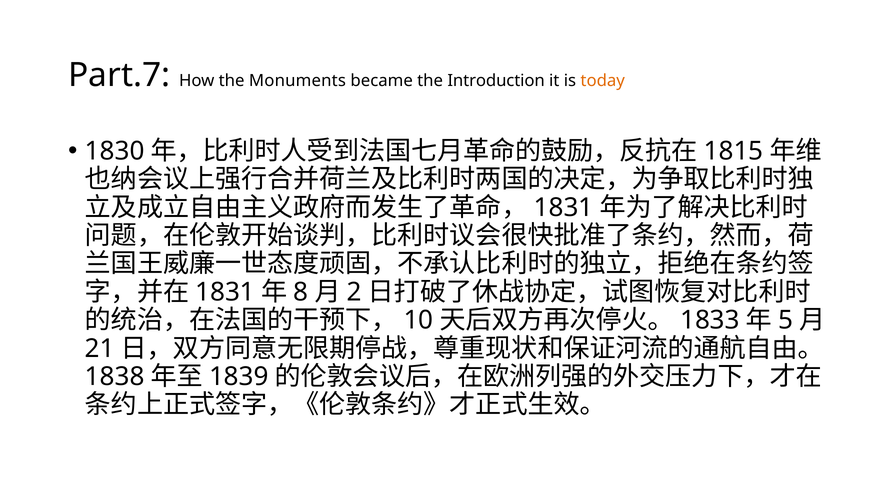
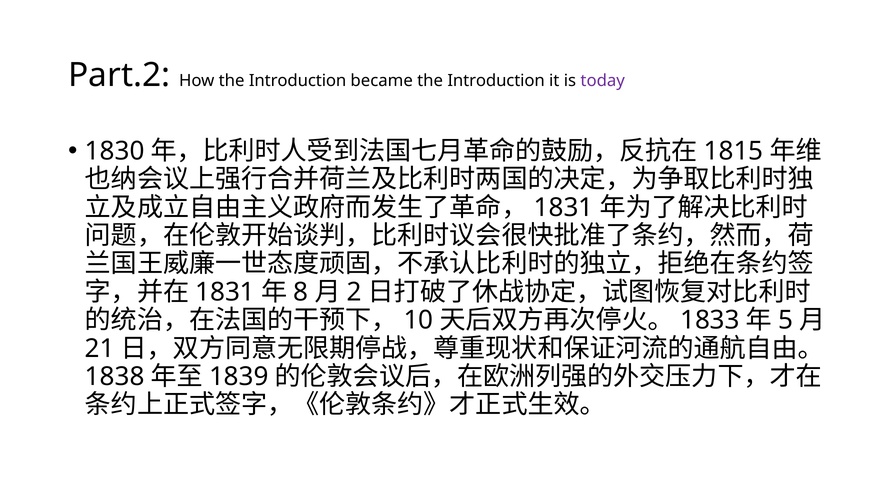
Part.7: Part.7 -> Part.2
How the Monuments: Monuments -> Introduction
today colour: orange -> purple
